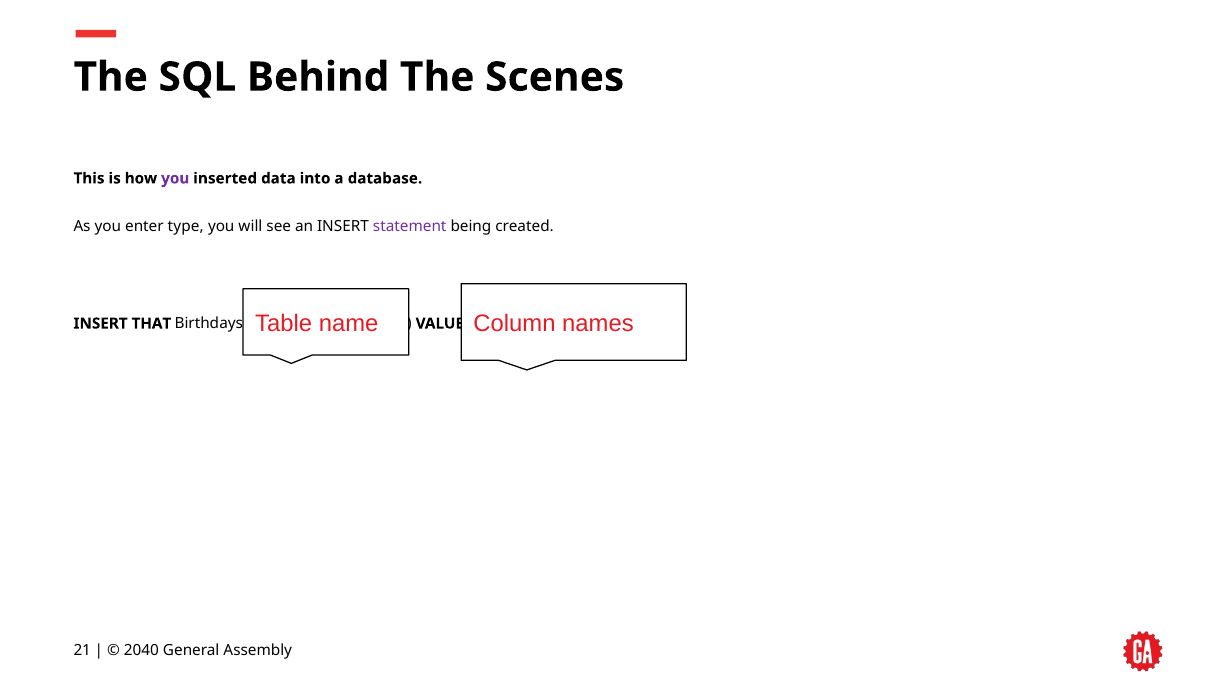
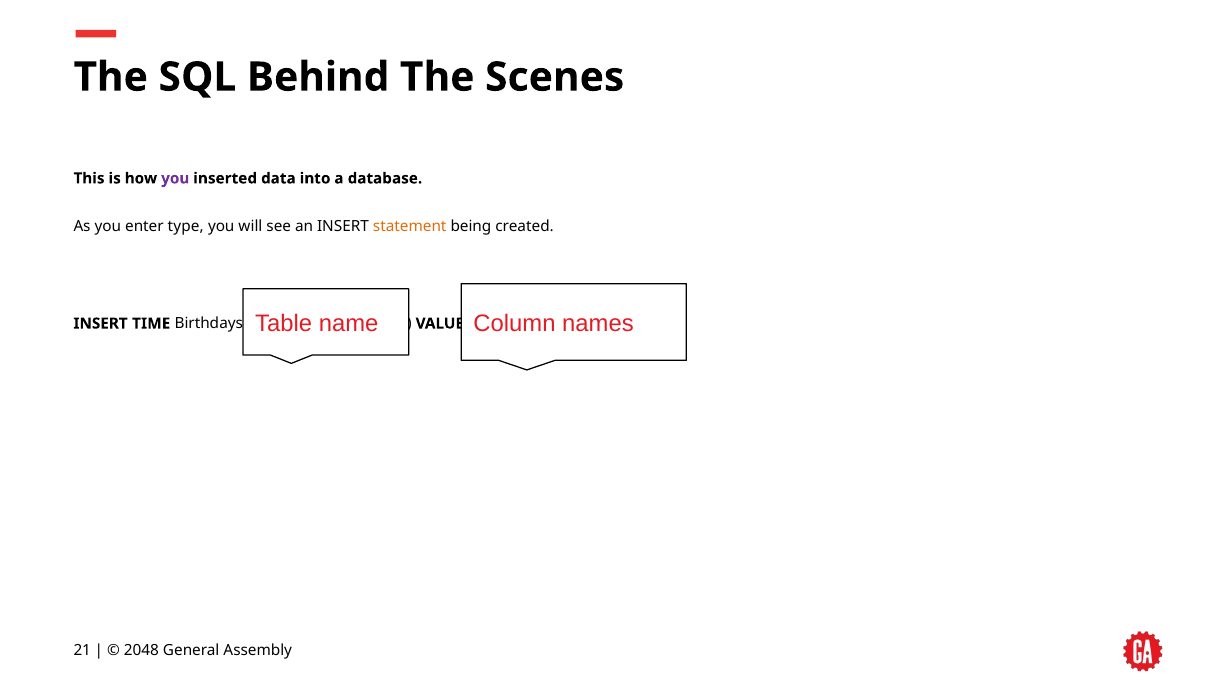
statement colour: purple -> orange
THAT: THAT -> TIME
2040: 2040 -> 2048
